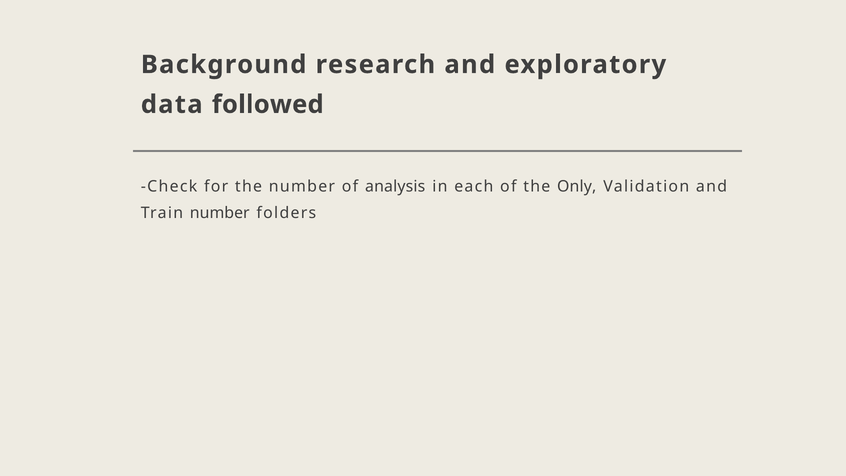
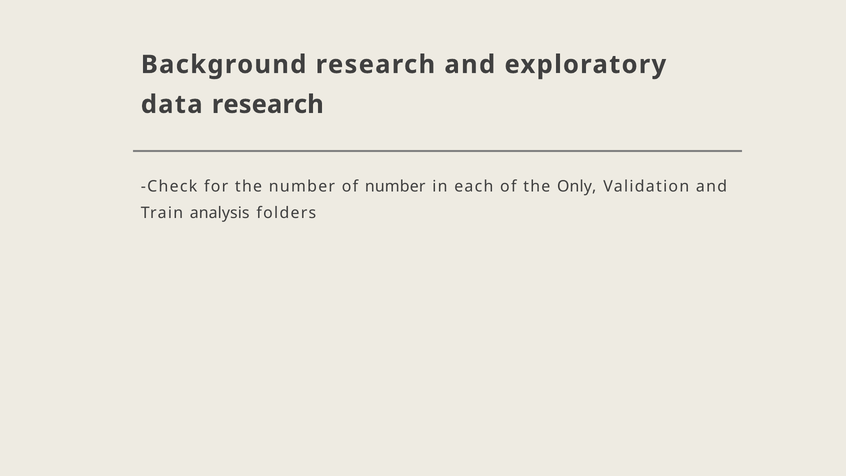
data followed: followed -> research
of analysis: analysis -> number
Train number: number -> analysis
